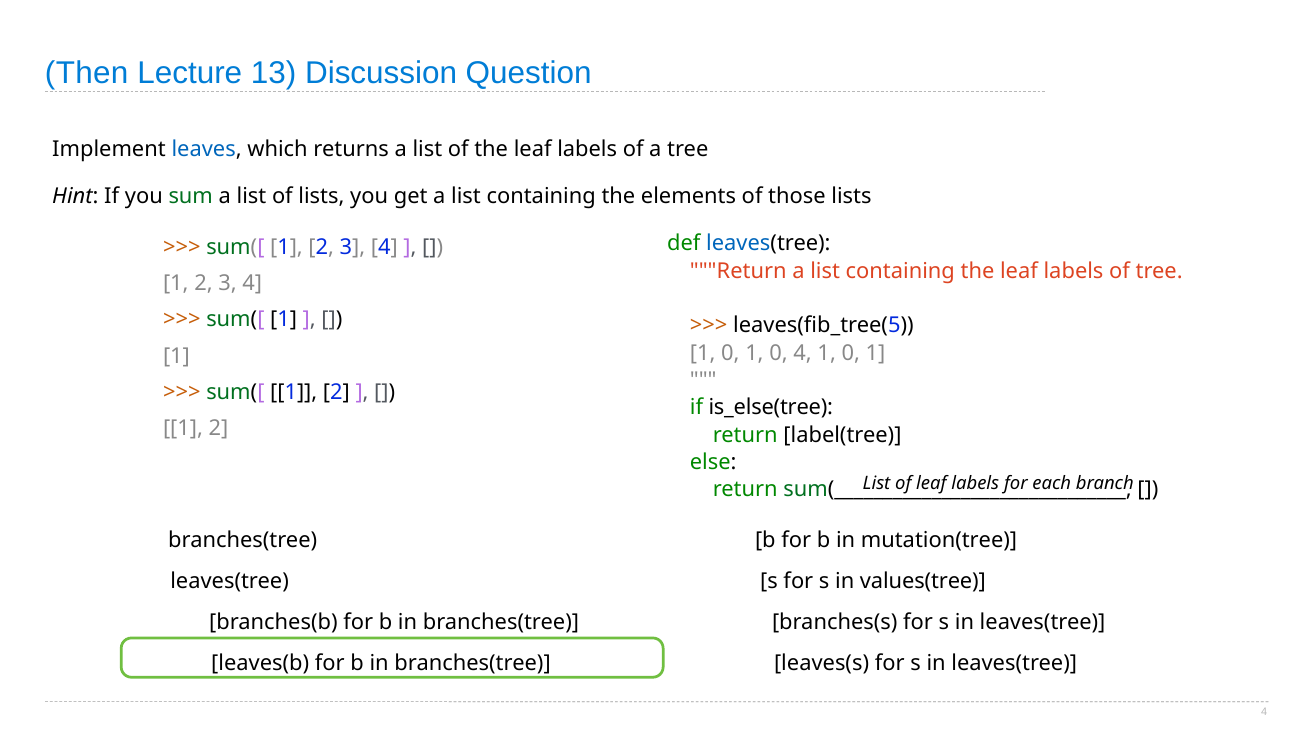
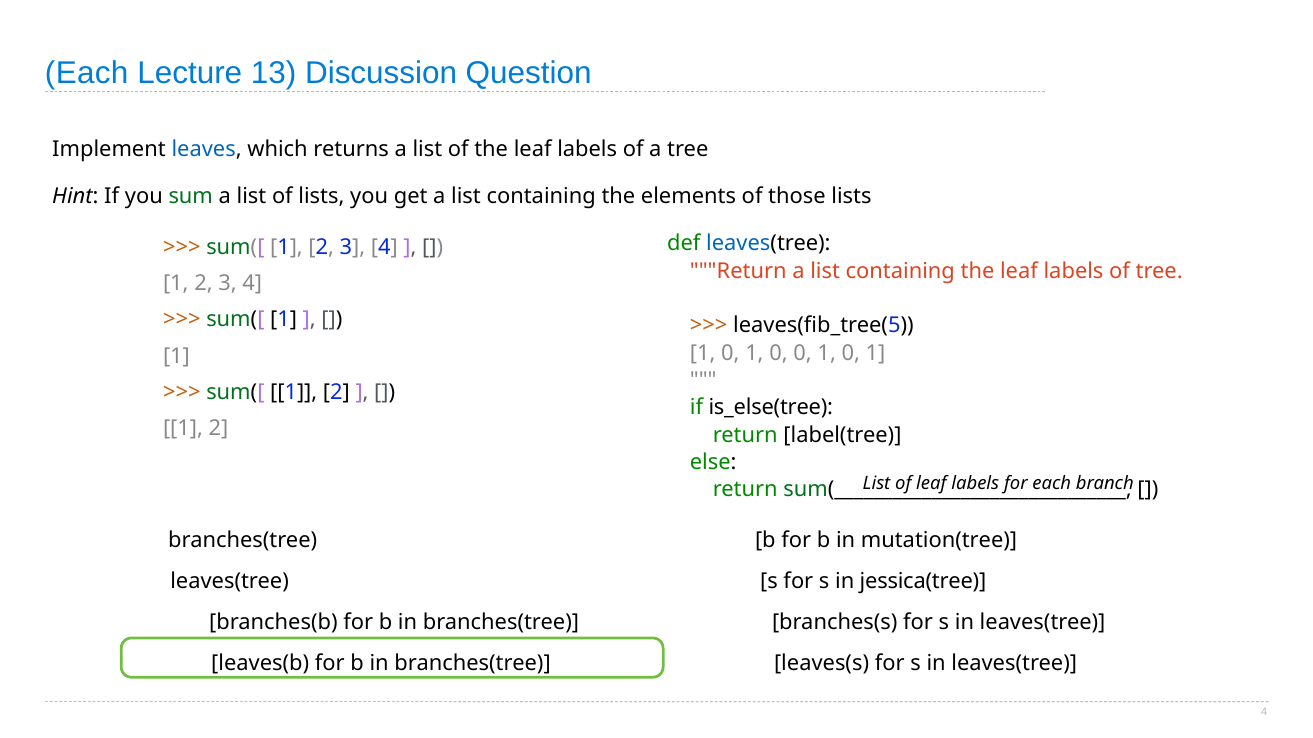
Then at (87, 73): Then -> Each
0 4: 4 -> 0
values(tree: values(tree -> jessica(tree
